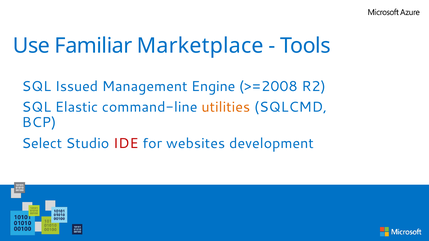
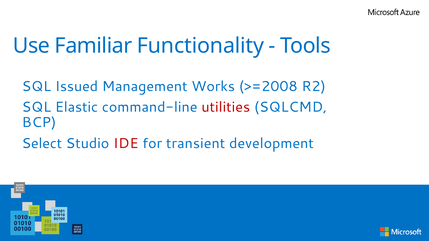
Marketplace: Marketplace -> Functionality
Engine: Engine -> Works
utilities colour: orange -> red
websites: websites -> transient
